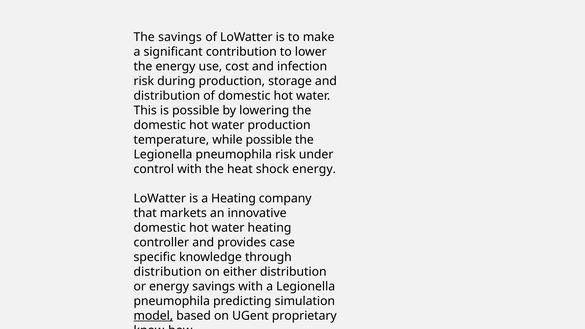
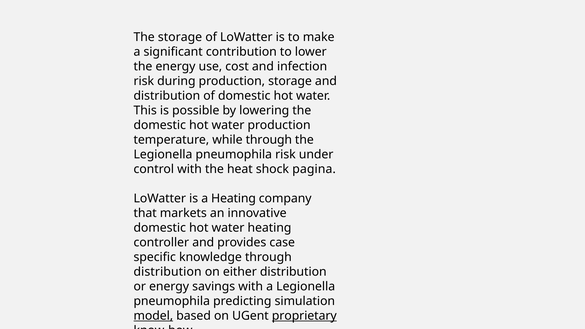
The savings: savings -> storage
while possible: possible -> through
shock energy: energy -> pagina
proprietary underline: none -> present
